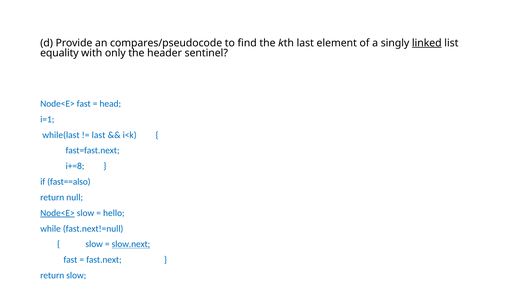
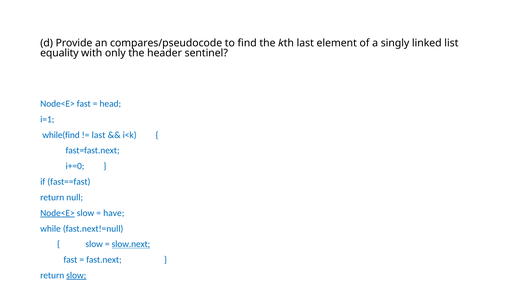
linked underline: present -> none
while(last: while(last -> while(find
i+=8: i+=8 -> i+=0
fast==also: fast==also -> fast==fast
hello: hello -> have
slow at (76, 275) underline: none -> present
